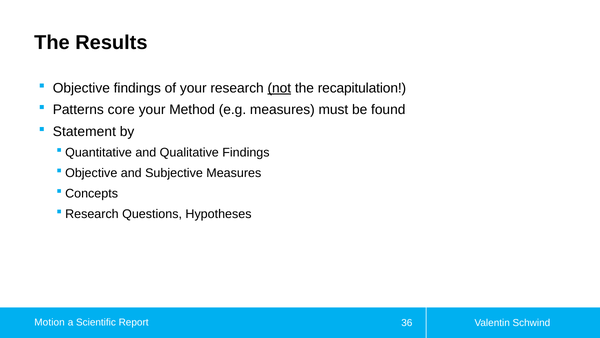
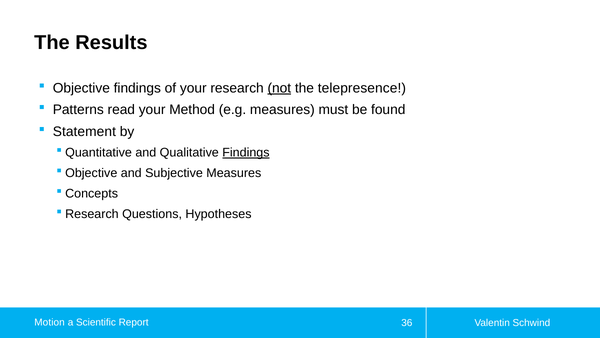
recapitulation: recapitulation -> telepresence
core: core -> read
Findings at (246, 152) underline: none -> present
